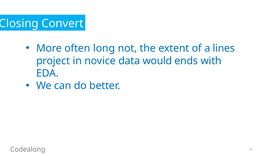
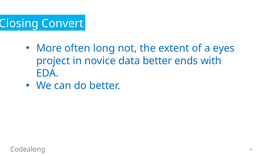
lines: lines -> eyes
data would: would -> better
